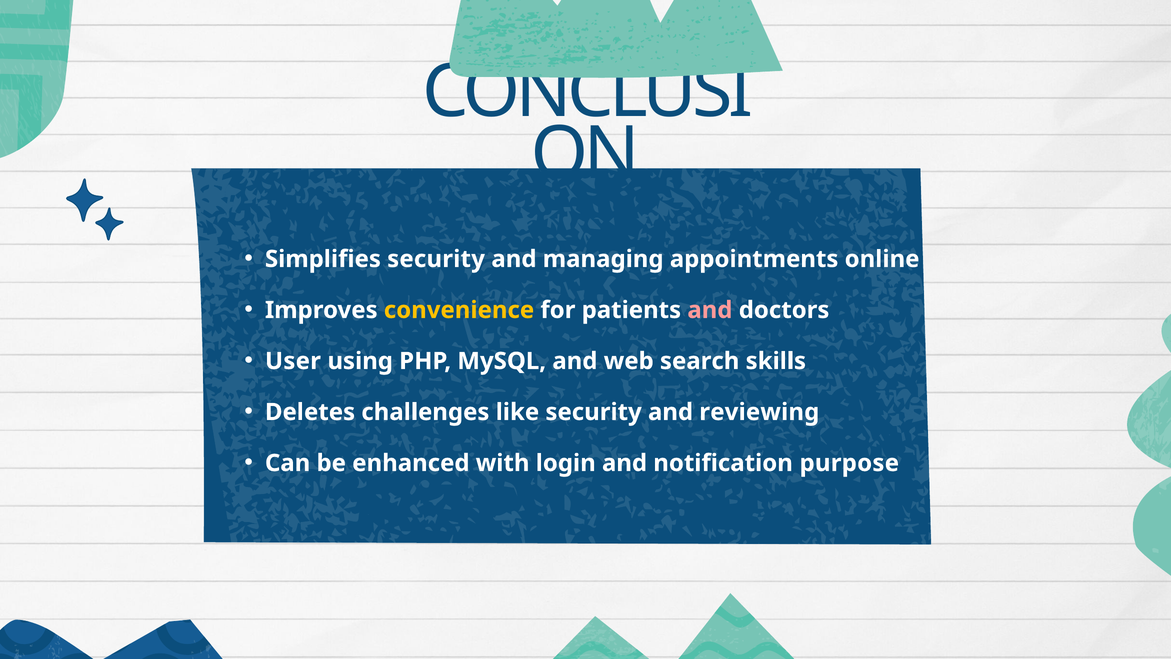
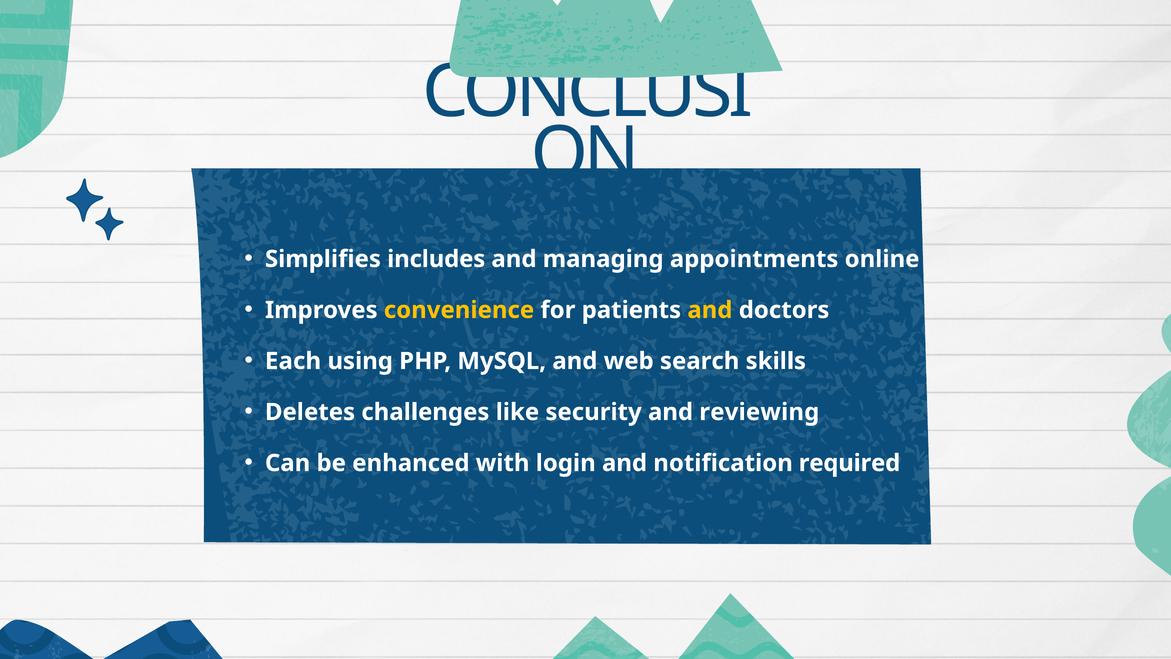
Simplifies security: security -> includes
and at (710, 310) colour: pink -> yellow
User: User -> Each
purpose: purpose -> required
